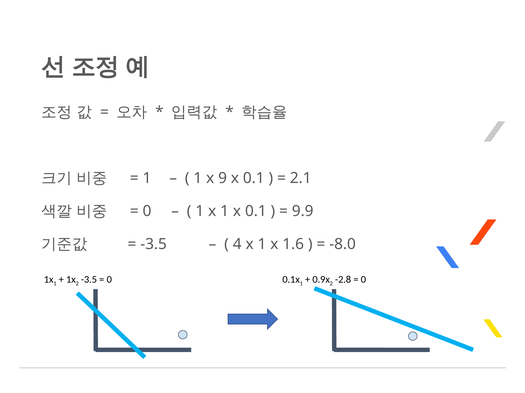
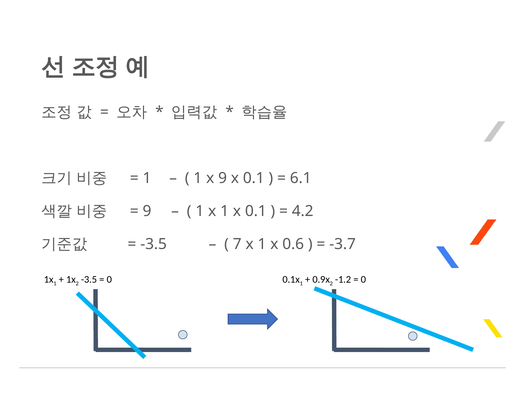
2.1: 2.1 -> 6.1
0 at (147, 212): 0 -> 9
9.9: 9.9 -> 4.2
4: 4 -> 7
1.6: 1.6 -> 0.6
-8.0: -8.0 -> -3.7
-2.8: -2.8 -> -1.2
